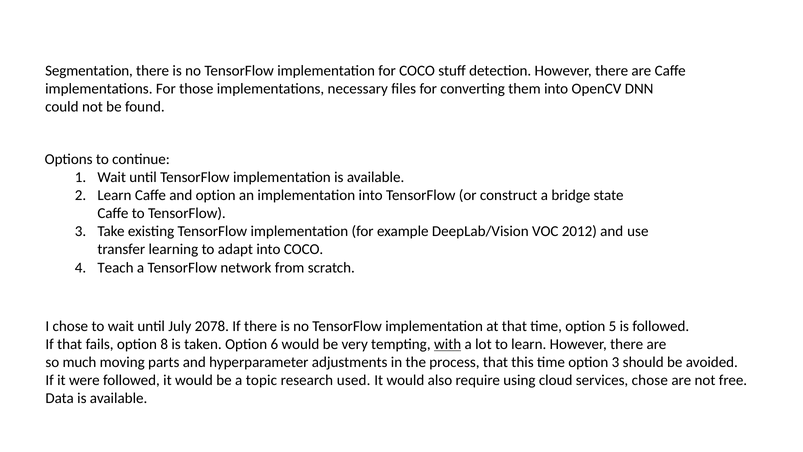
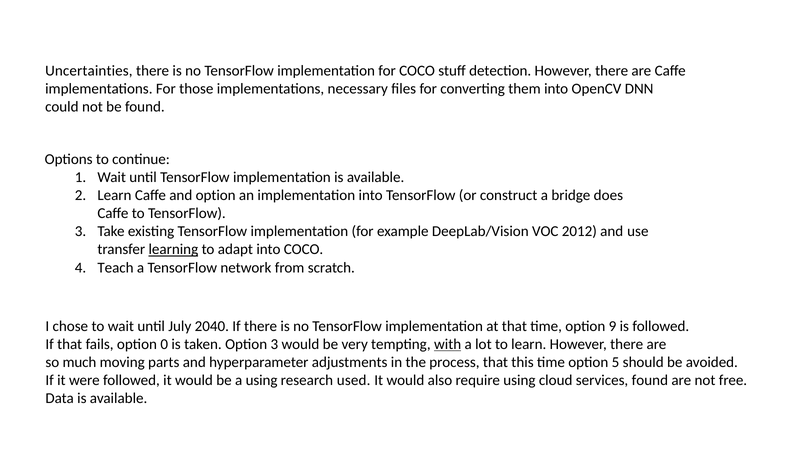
Segmentation: Segmentation -> Uncertainties
state: state -> does
learning underline: none -> present
2078: 2078 -> 2040
5: 5 -> 9
8: 8 -> 0
Option 6: 6 -> 3
option 3: 3 -> 5
a topic: topic -> using
services chose: chose -> found
